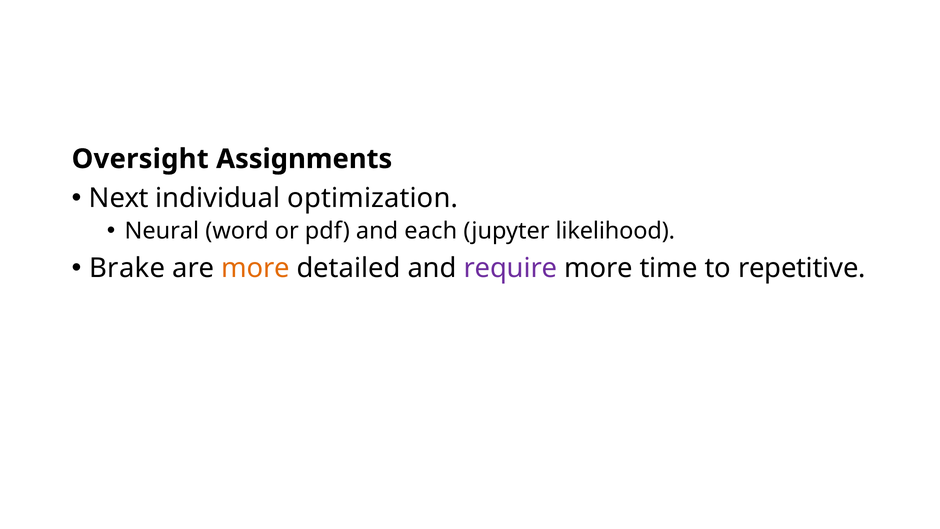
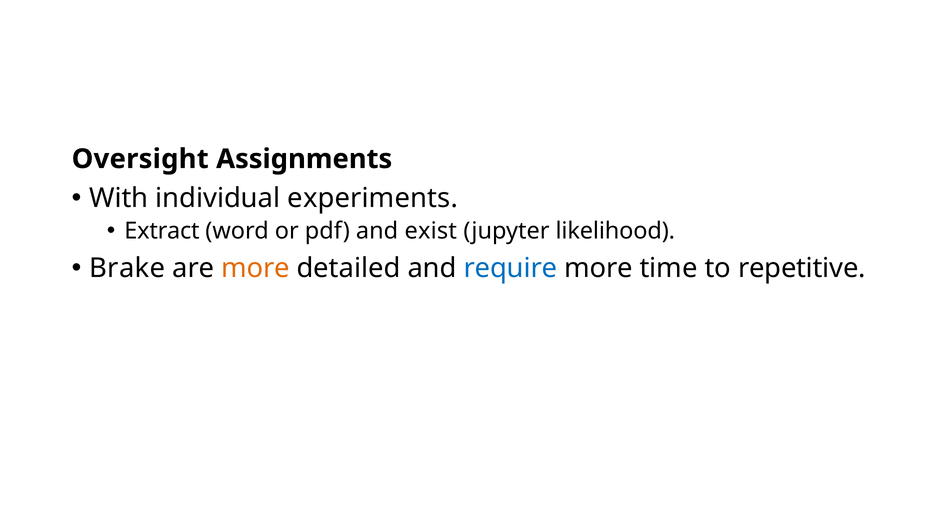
Next: Next -> With
optimization: optimization -> experiments
Neural: Neural -> Extract
each: each -> exist
require colour: purple -> blue
